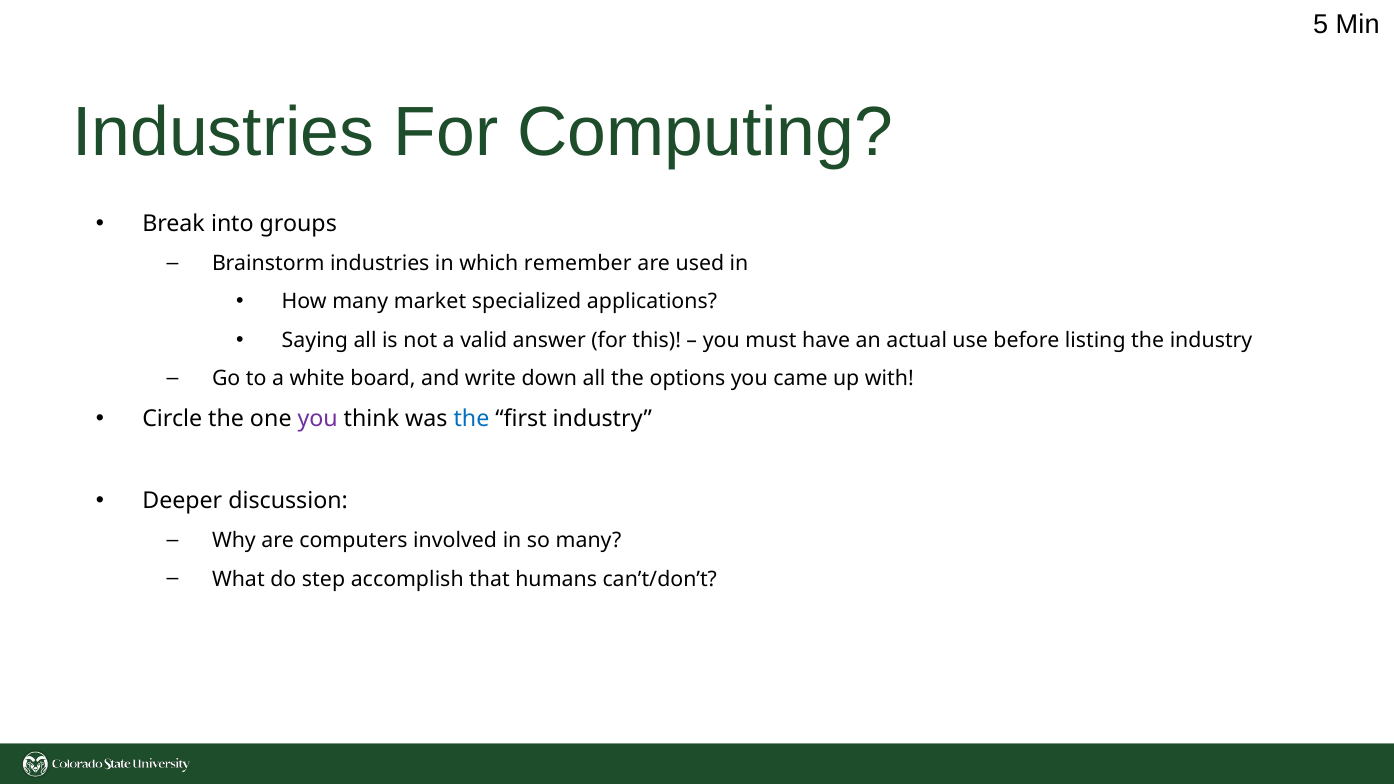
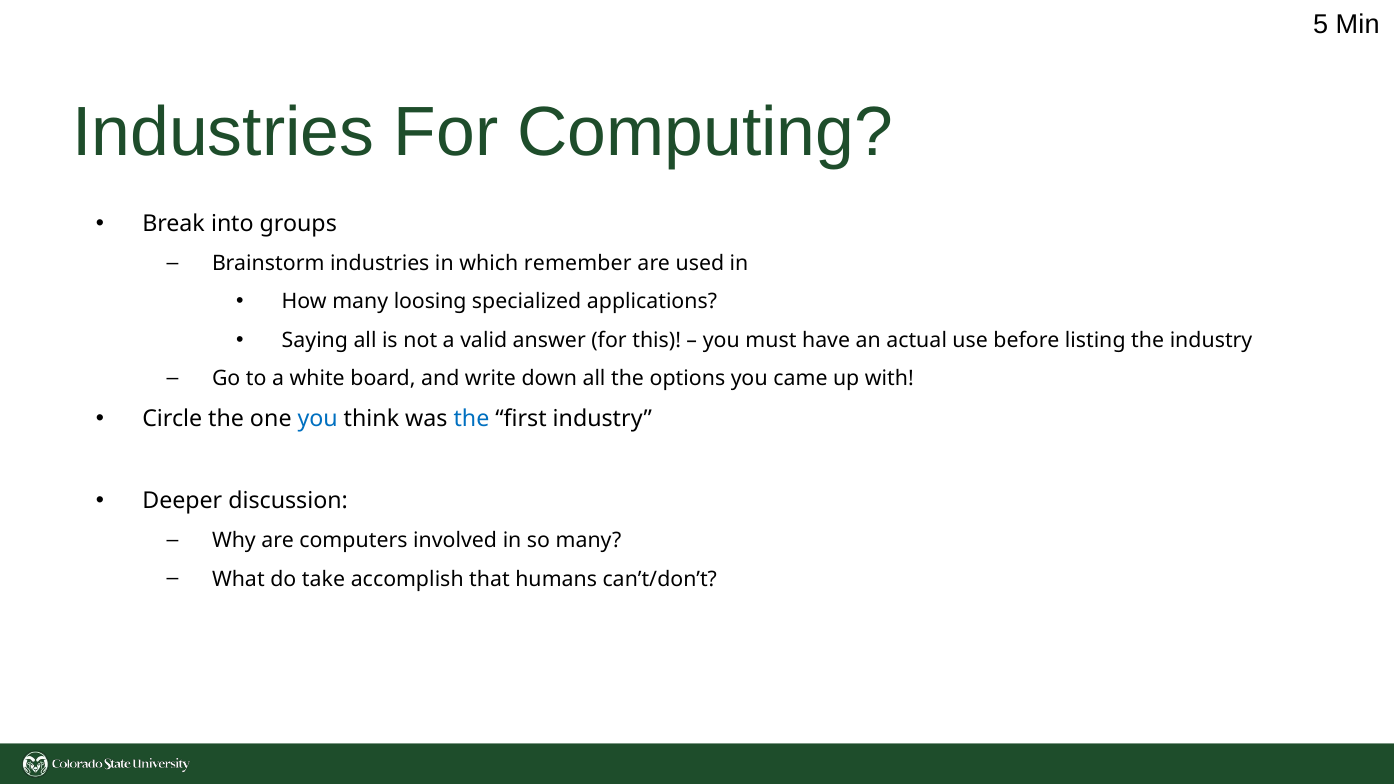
market: market -> loosing
you at (318, 419) colour: purple -> blue
step: step -> take
